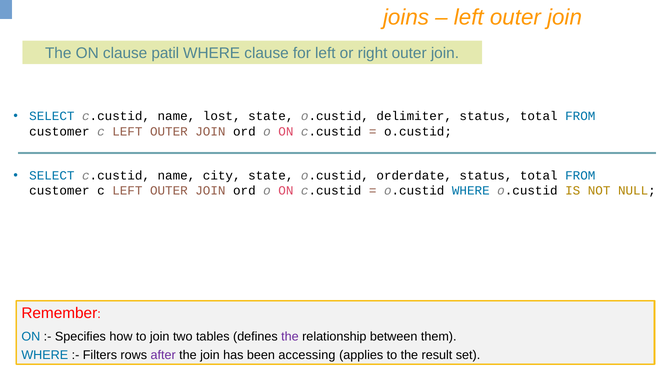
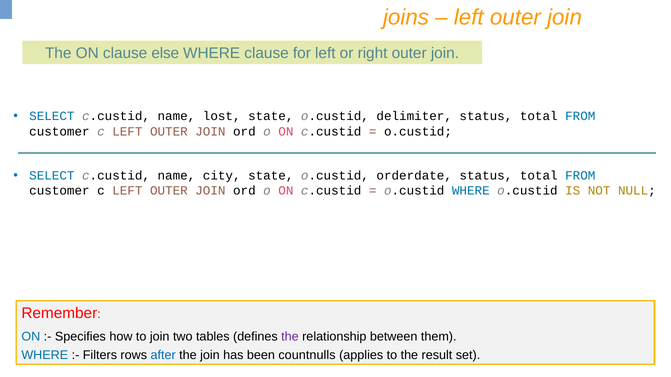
patil: patil -> else
after colour: purple -> blue
accessing: accessing -> countnulls
